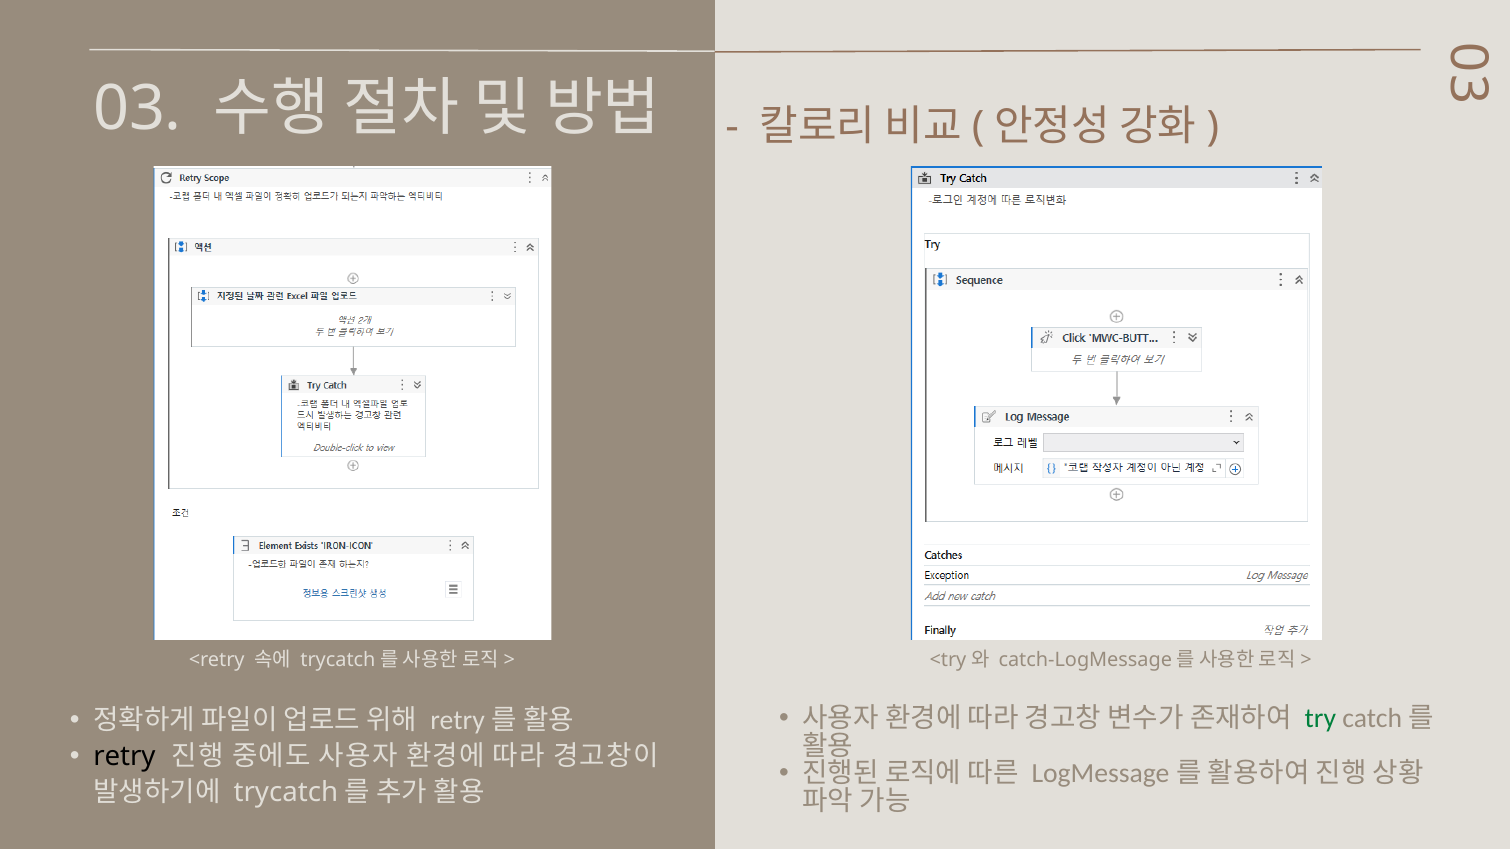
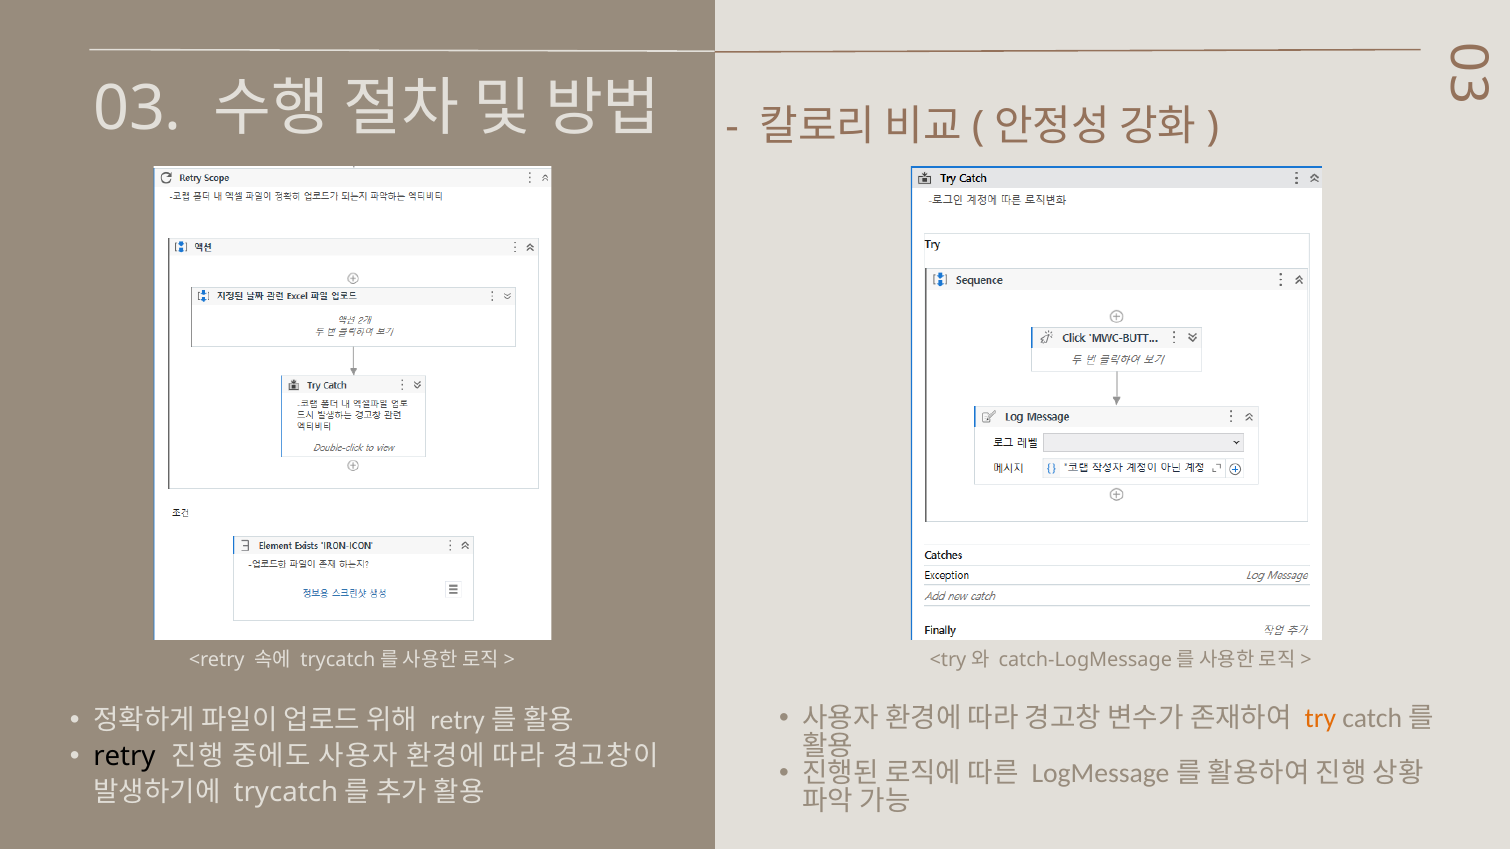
try colour: green -> orange
